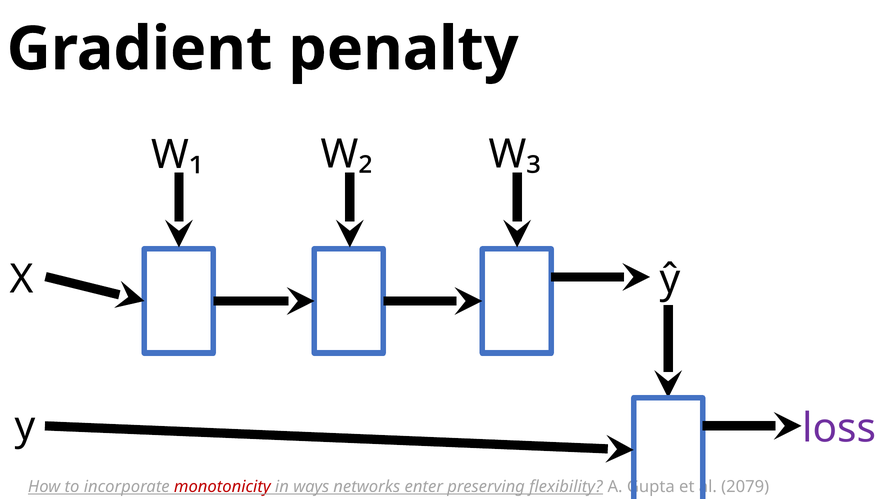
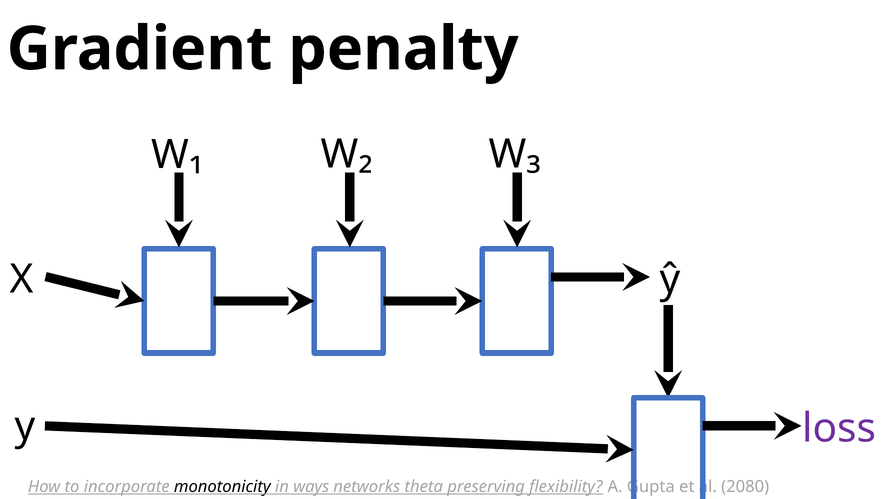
monotonicity colour: red -> black
enter: enter -> theta
2079: 2079 -> 2080
